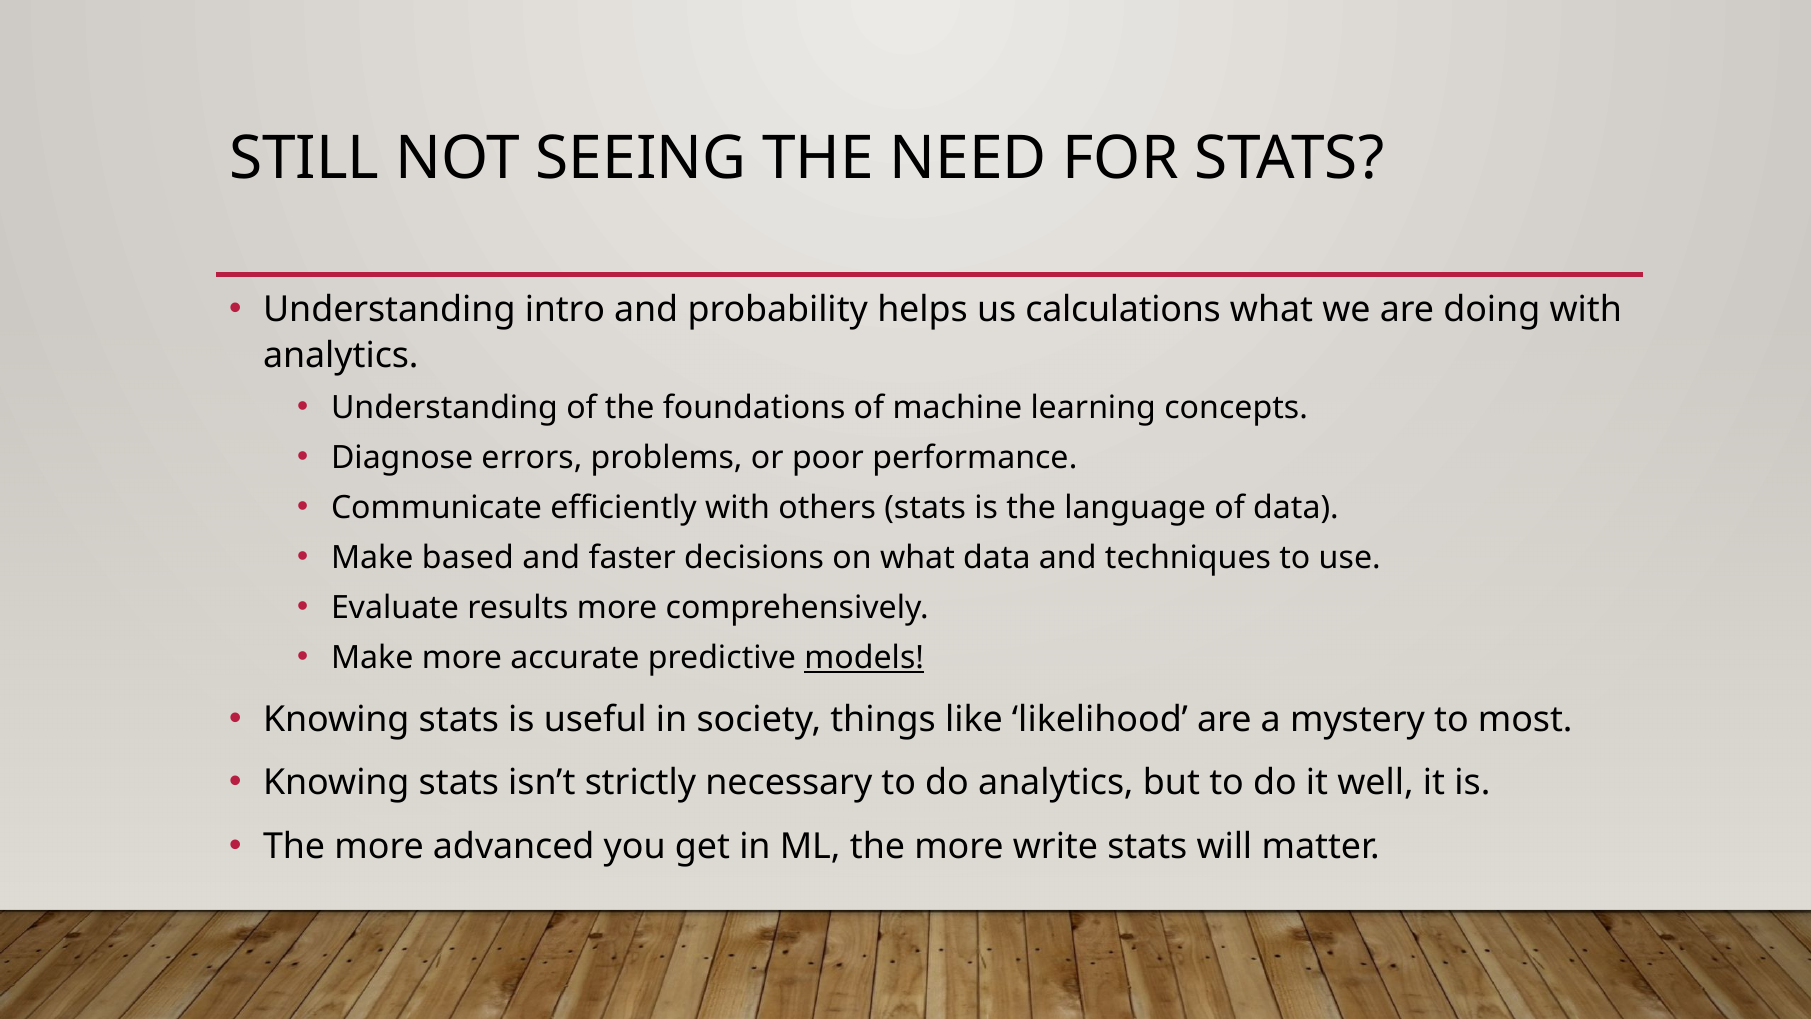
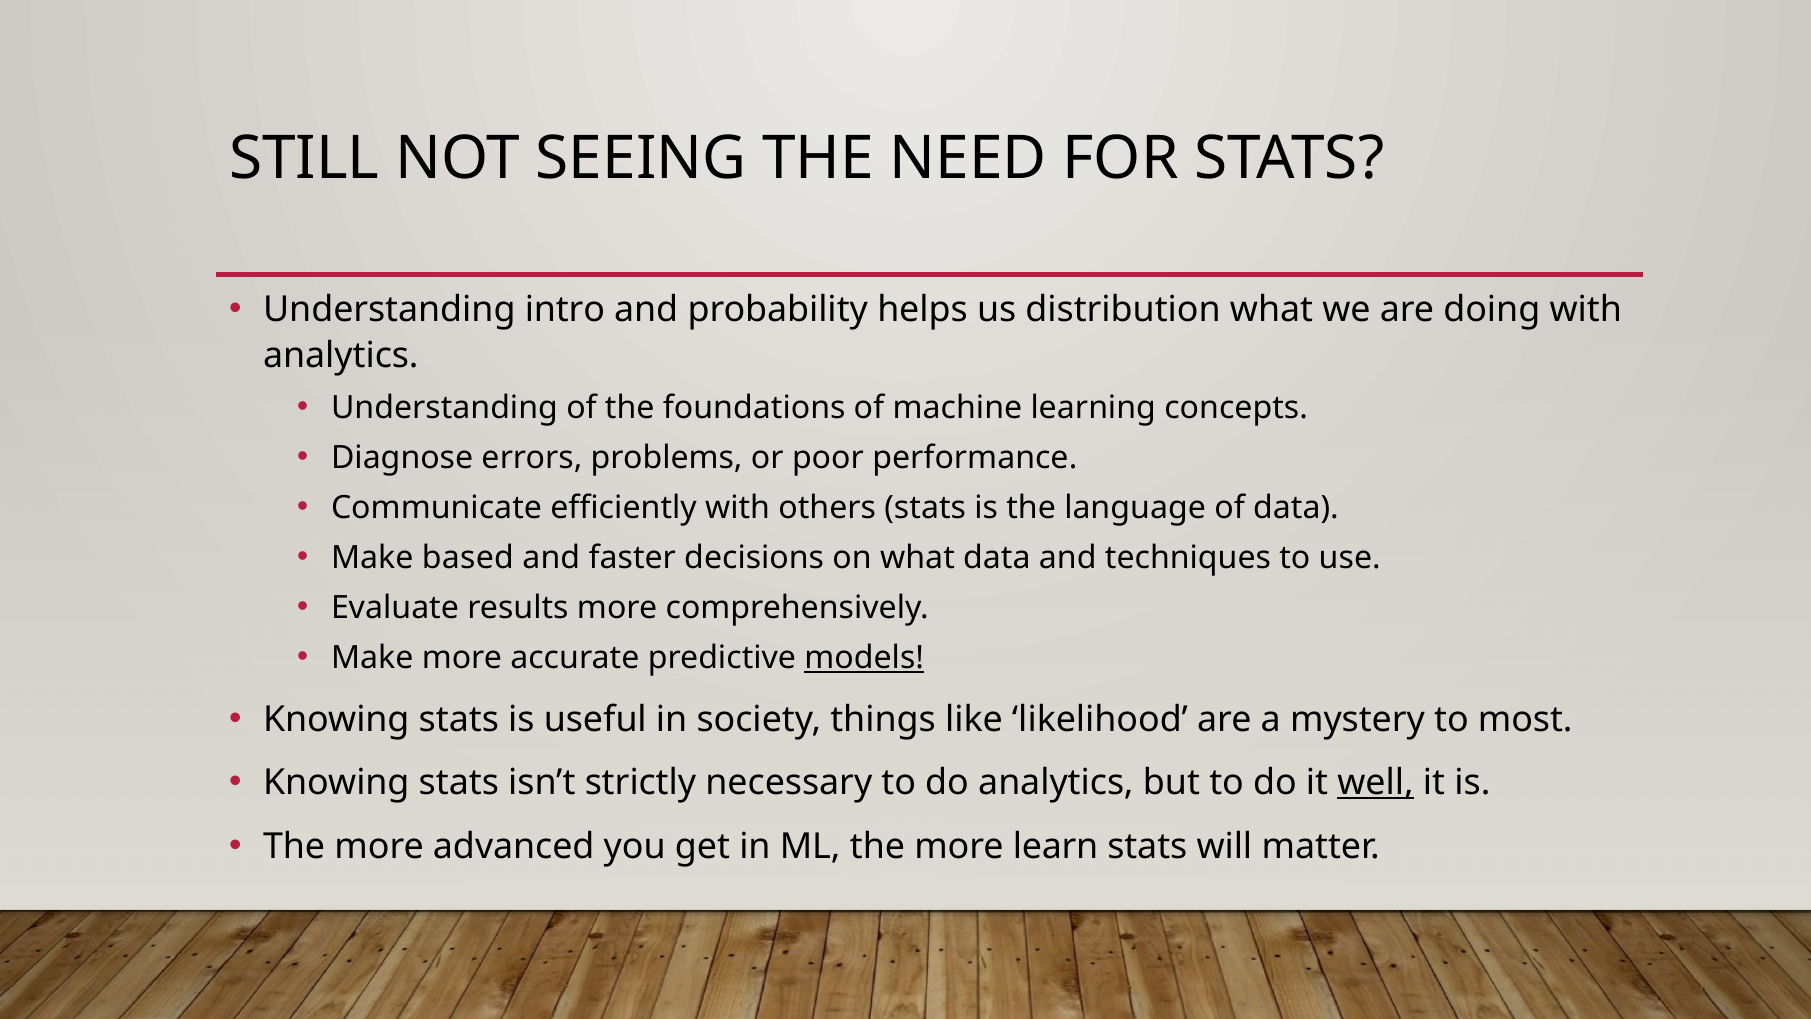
calculations: calculations -> distribution
well underline: none -> present
write: write -> learn
